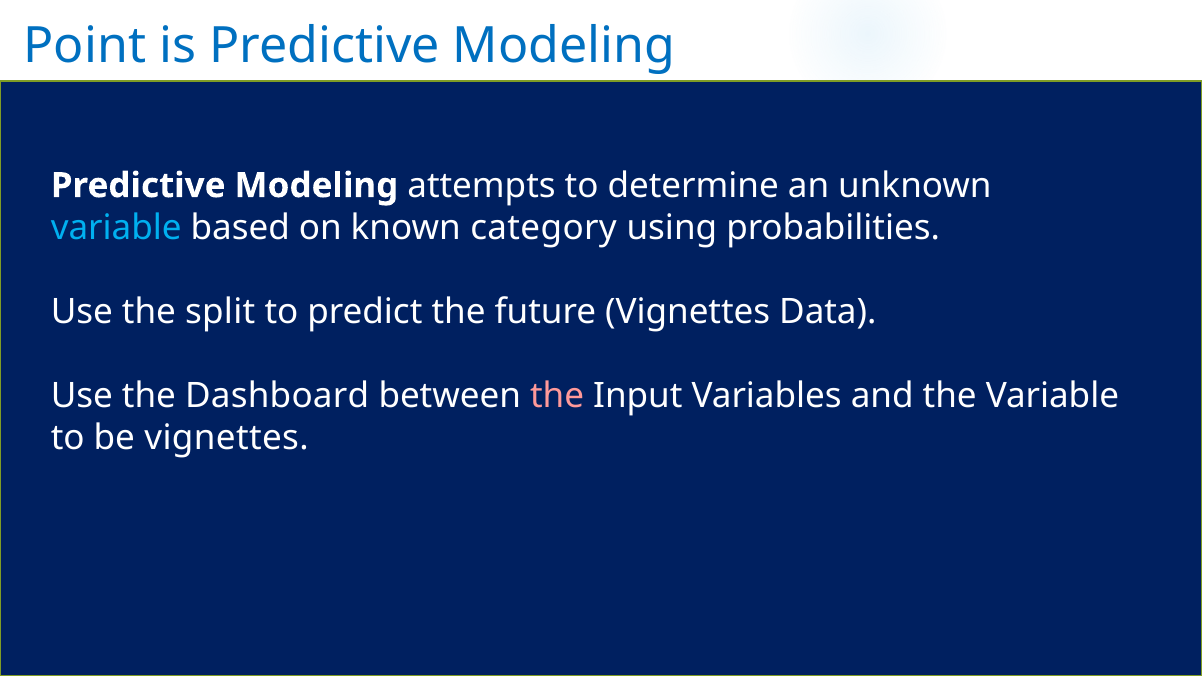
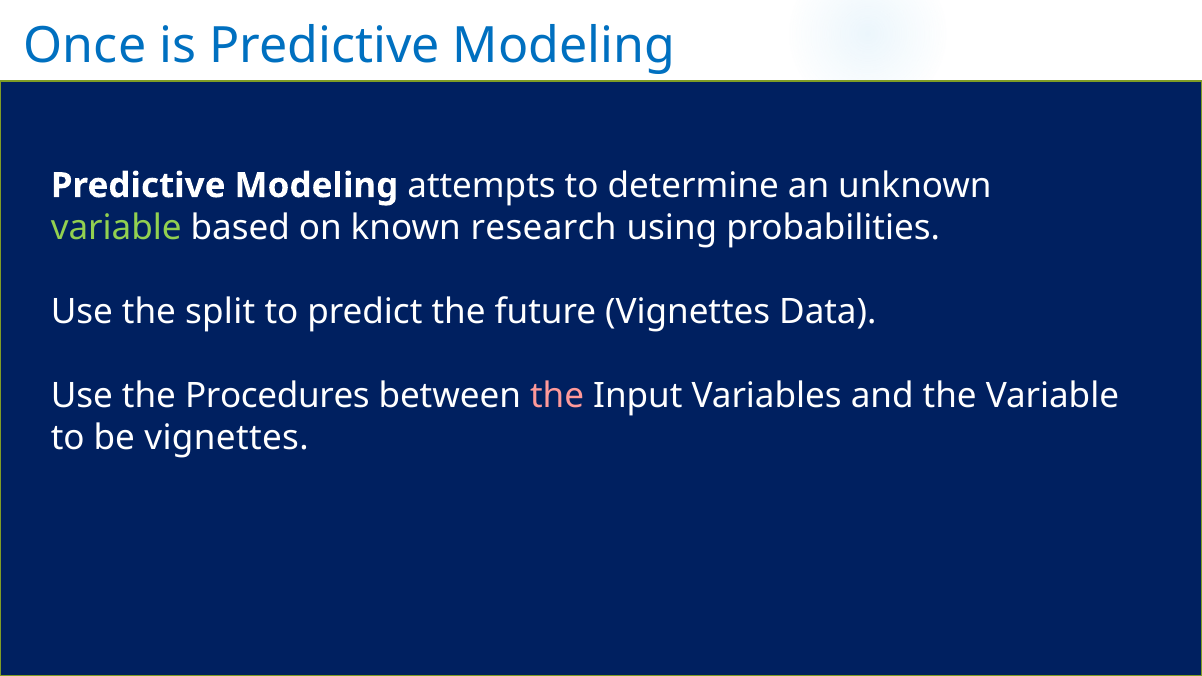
Point: Point -> Once
variable at (116, 228) colour: light blue -> light green
category: category -> research
Dashboard: Dashboard -> Procedures
